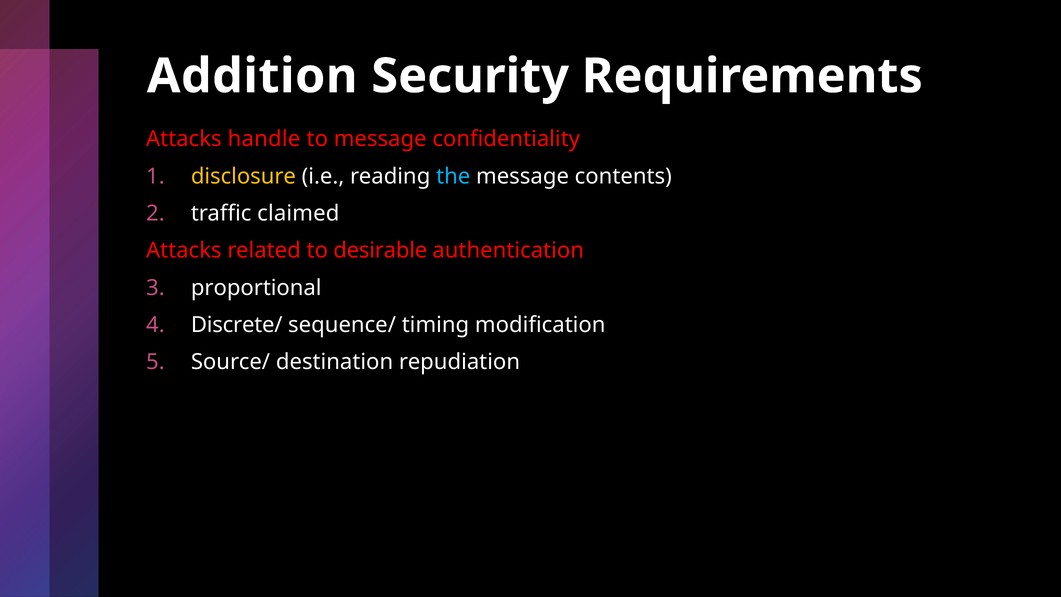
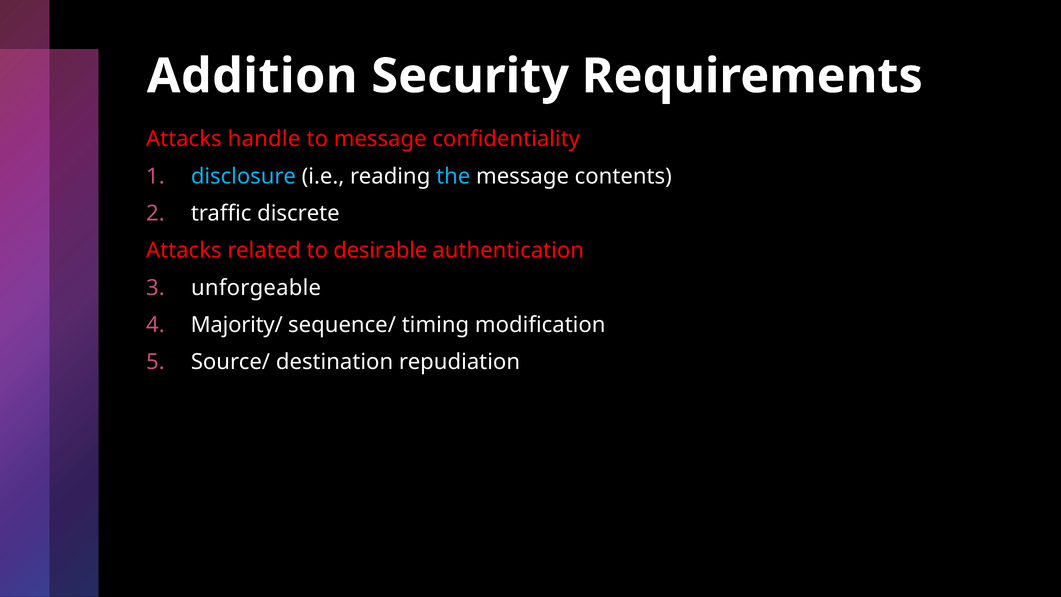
disclosure colour: yellow -> light blue
claimed: claimed -> discrete
proportional: proportional -> unforgeable
Discrete/: Discrete/ -> Majority/
